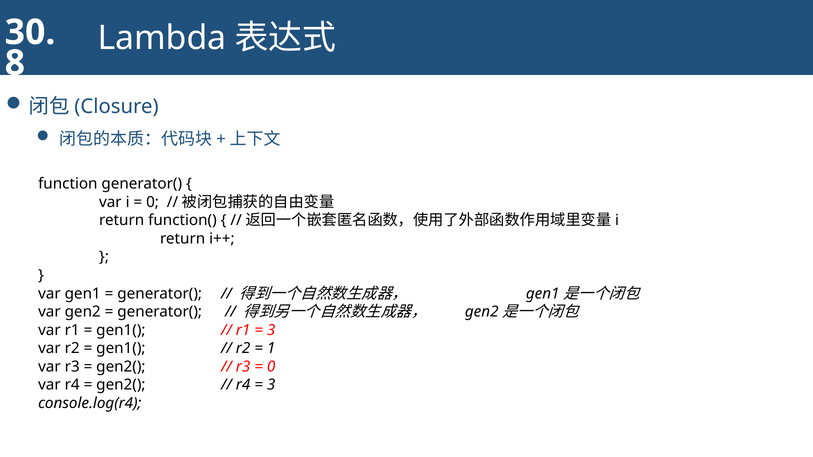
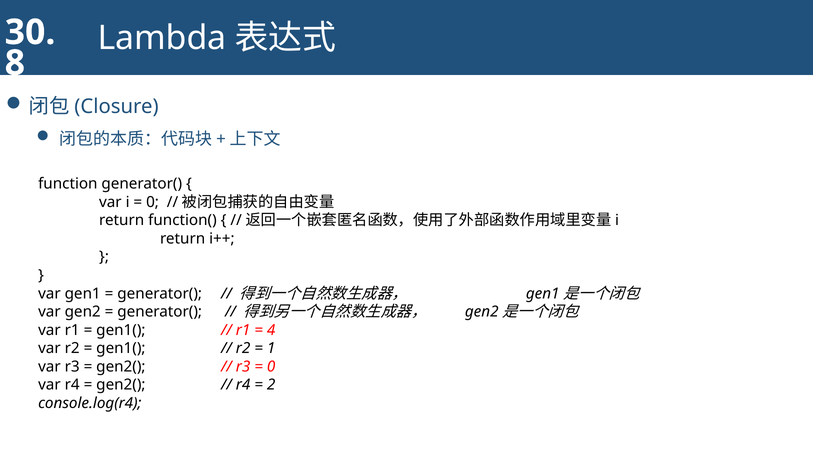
3 at (271, 330): 3 -> 4
3 at (271, 385): 3 -> 2
